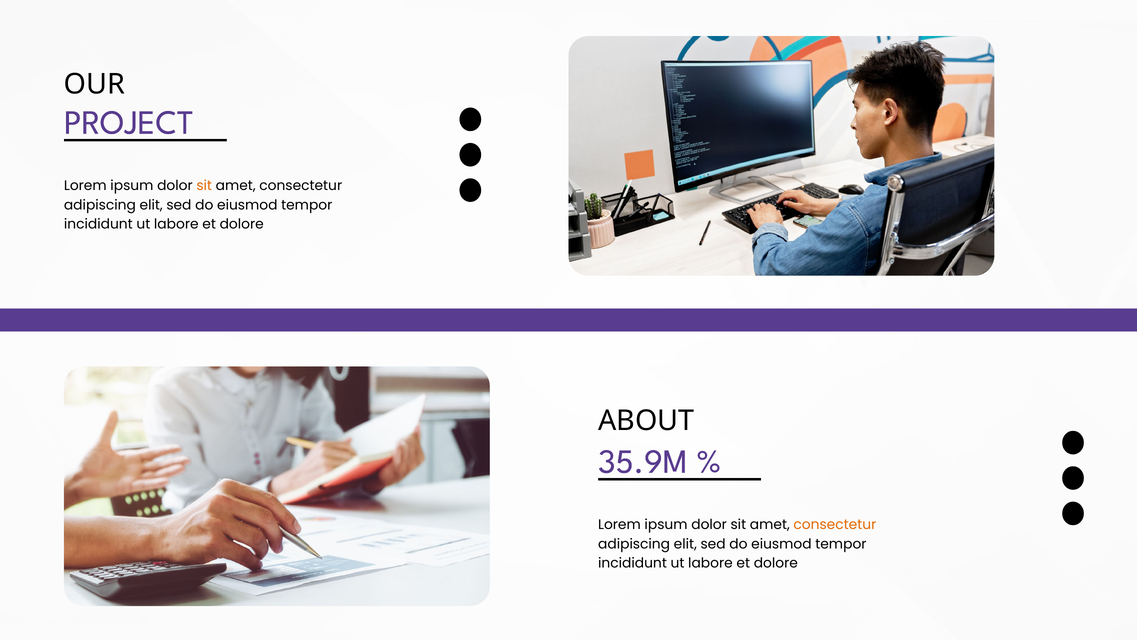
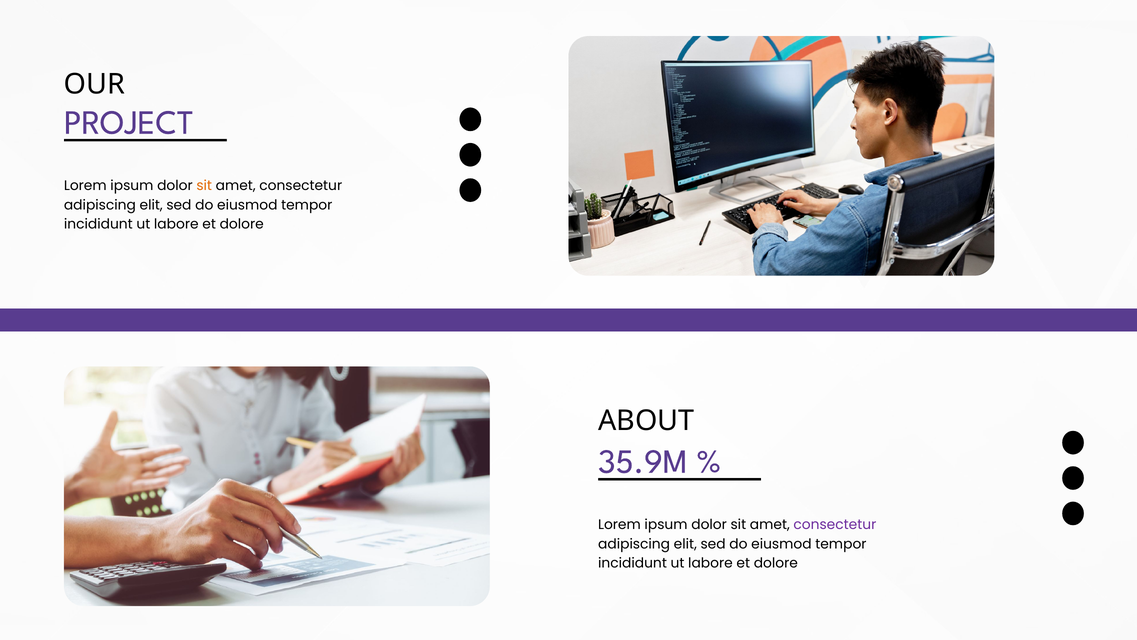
consectetur at (835, 524) colour: orange -> purple
